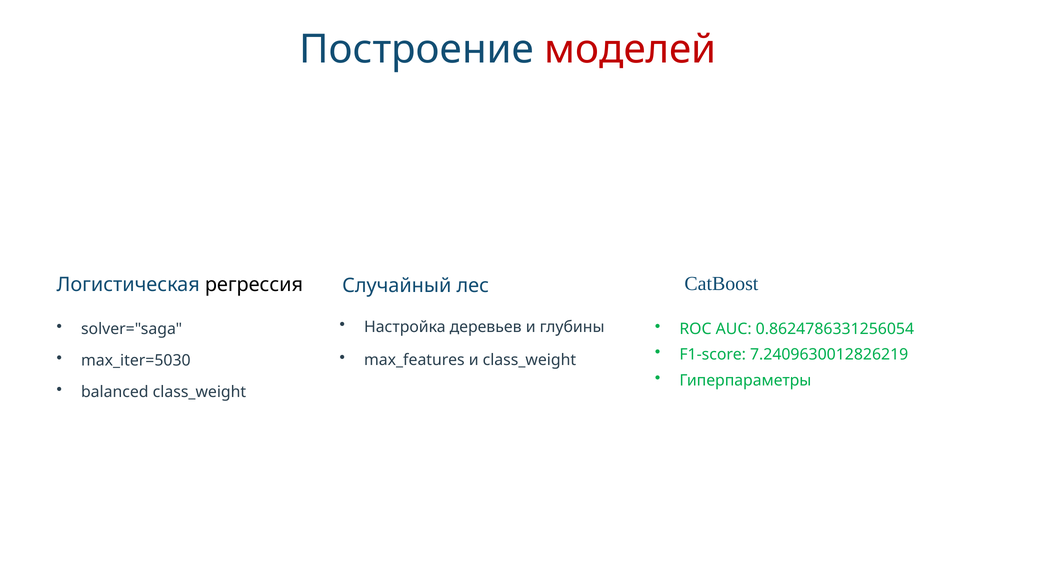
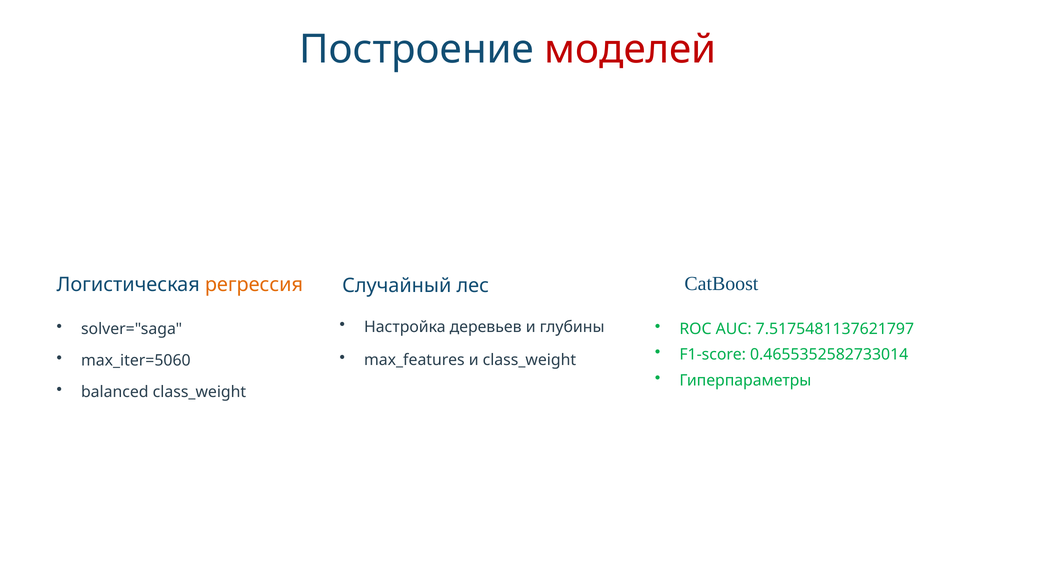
регрессия colour: black -> orange
0.8624786331256054: 0.8624786331256054 -> 7.5175481137621797
7.2409630012826219: 7.2409630012826219 -> 0.4655352582733014
max_iter=5030: max_iter=5030 -> max_iter=5060
